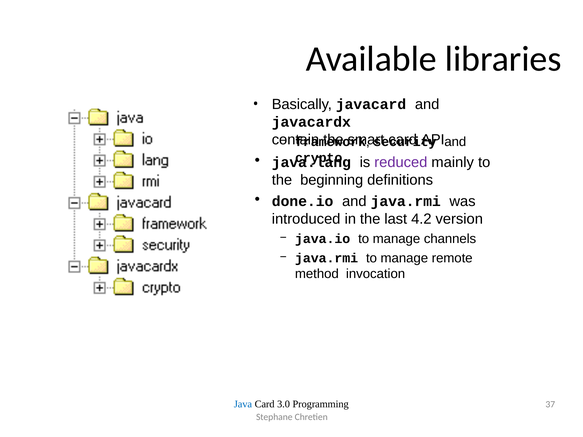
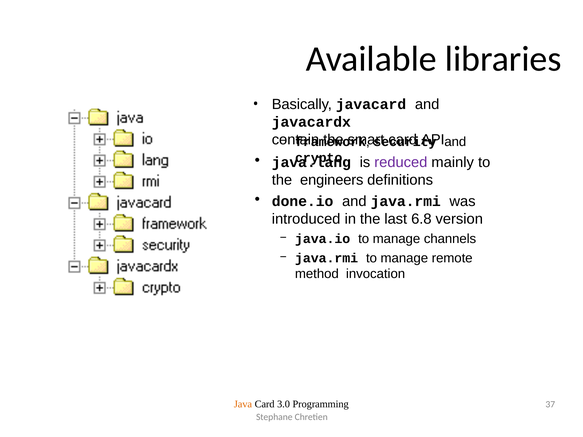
beginning: beginning -> engineers
4.2: 4.2 -> 6.8
Java colour: blue -> orange
